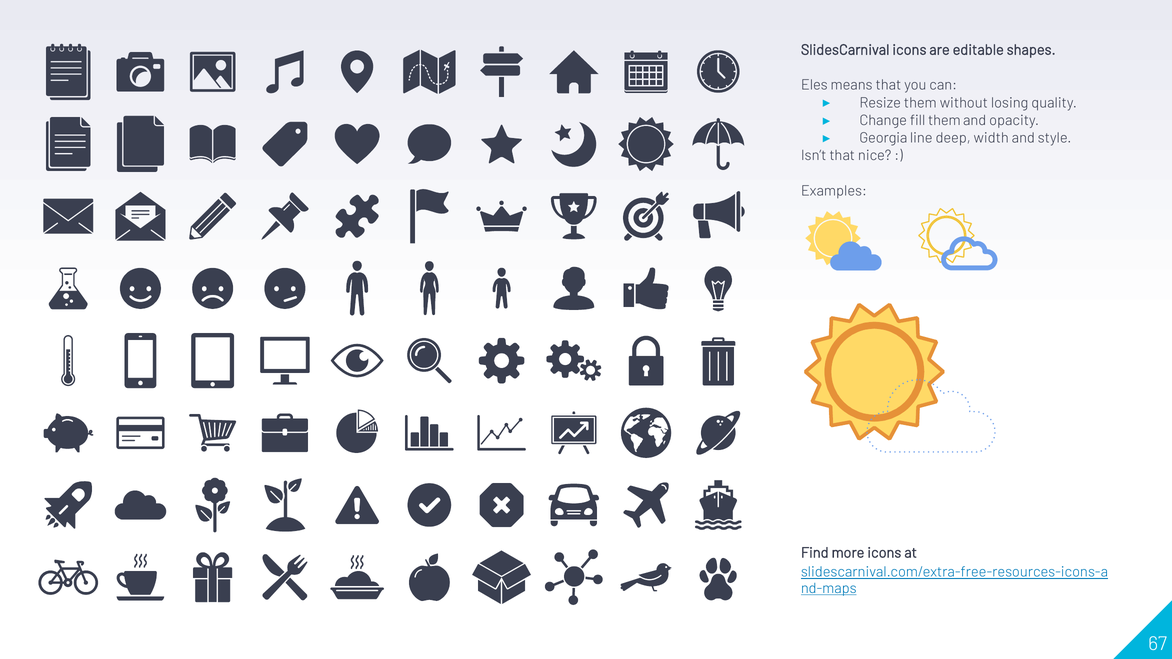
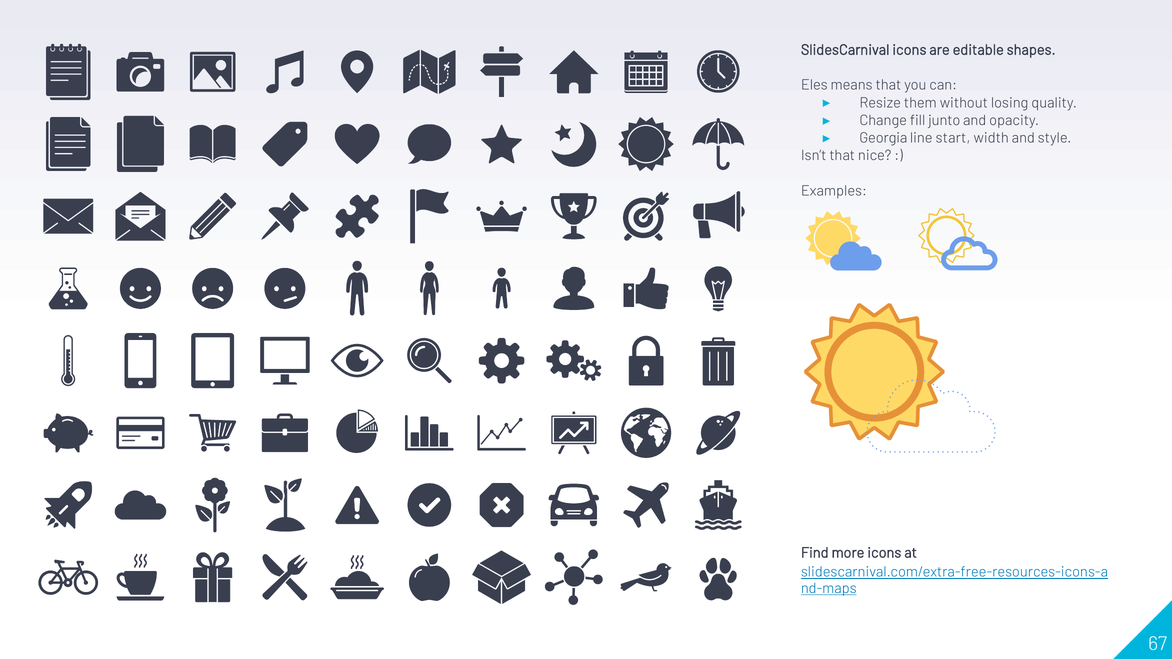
fill them: them -> junto
deep: deep -> start
